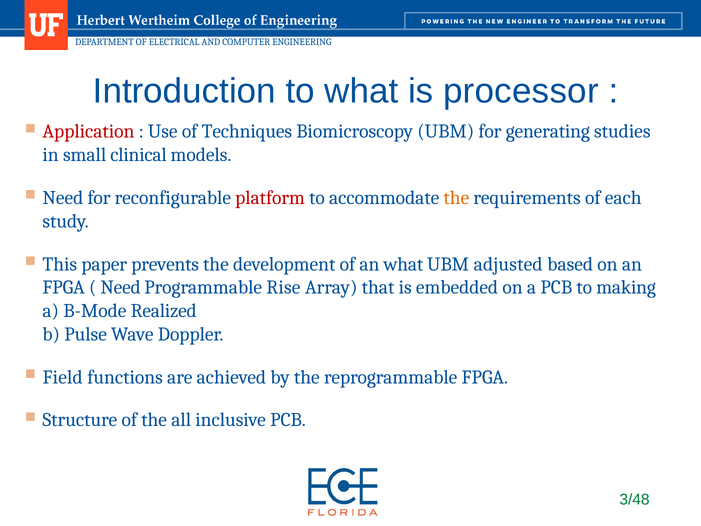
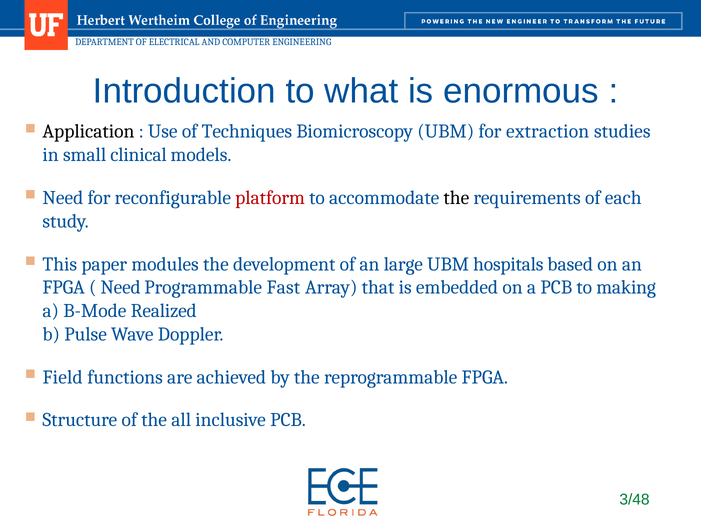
processor: processor -> enormous
Application colour: red -> black
generating: generating -> extraction
the at (456, 198) colour: orange -> black
prevents: prevents -> modules
an what: what -> large
adjusted: adjusted -> hospitals
Rise: Rise -> Fast
